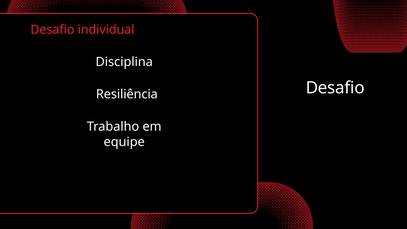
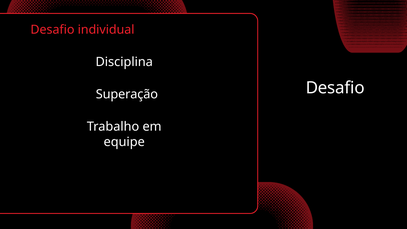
Resiliência: Resiliência -> Superação
